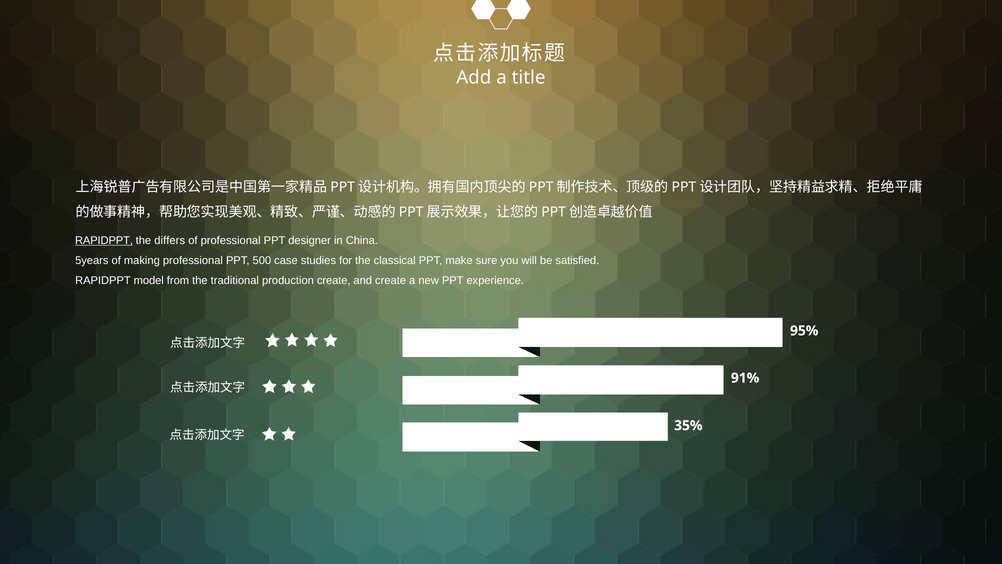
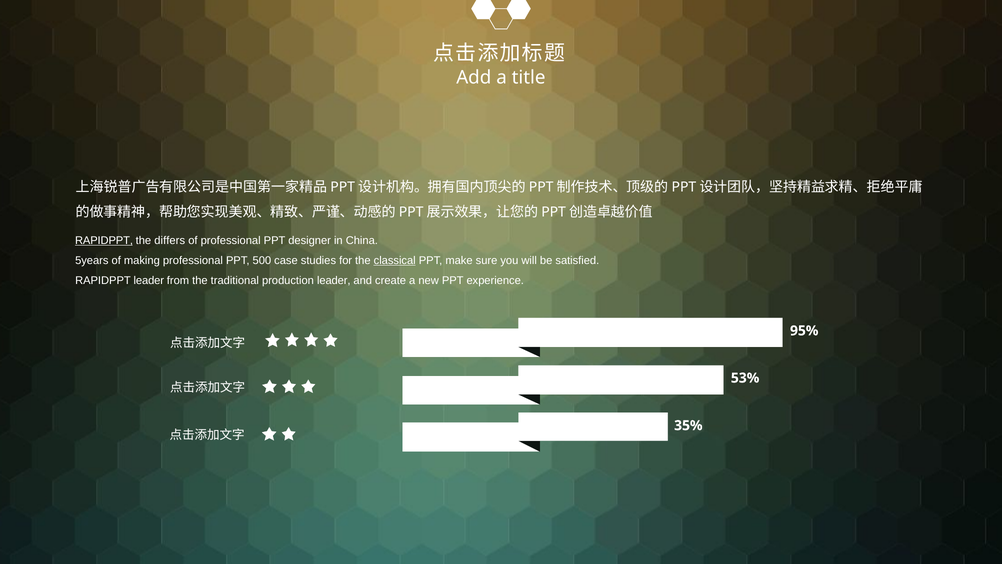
classical underline: none -> present
RAPIDPPT model: model -> leader
production create: create -> leader
91%: 91% -> 53%
